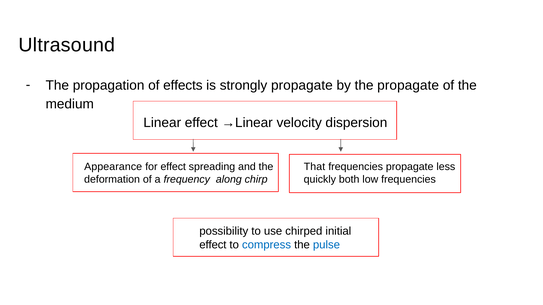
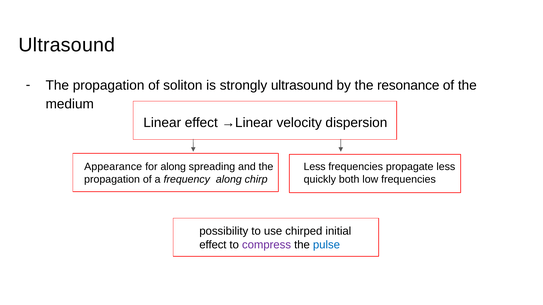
effects: effects -> soliton
strongly propagate: propagate -> ultrasound
the propagate: propagate -> resonance
for effect: effect -> along
That at (314, 167): That -> Less
deformation at (112, 180): deformation -> propagation
compress colour: blue -> purple
